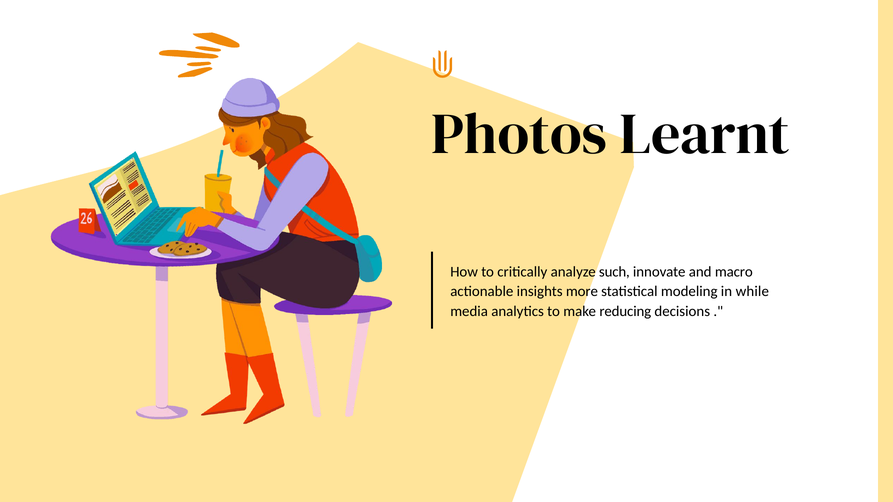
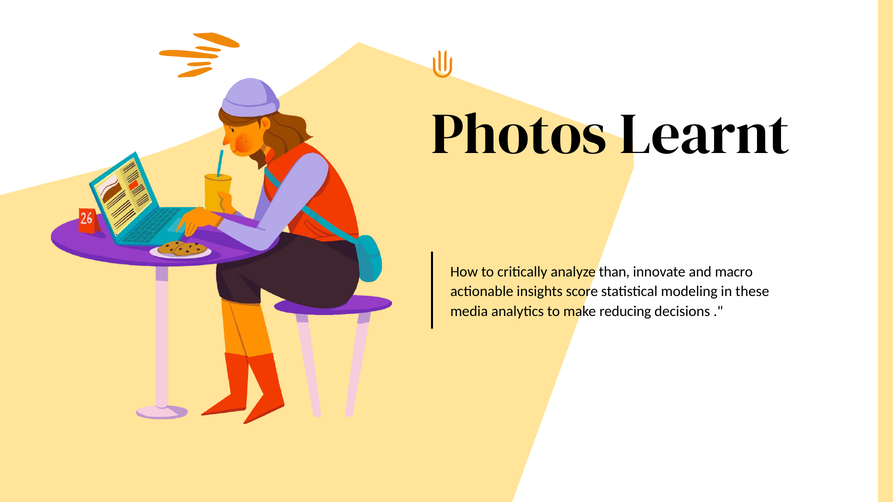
such: such -> than
more: more -> score
while: while -> these
